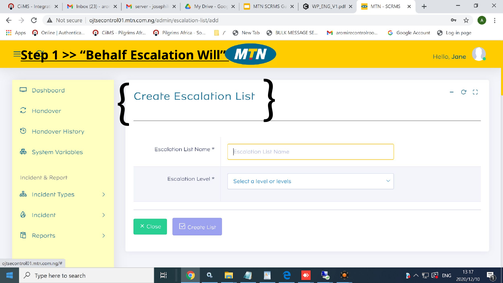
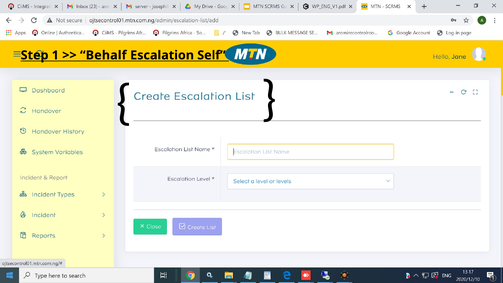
Will: Will -> Self
